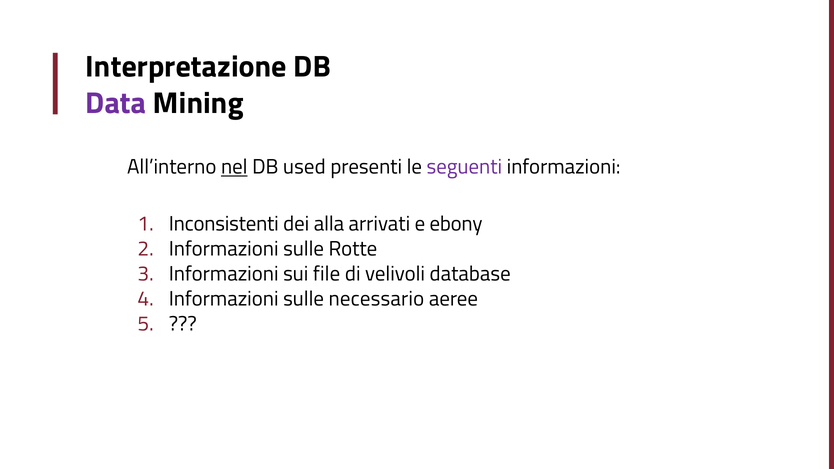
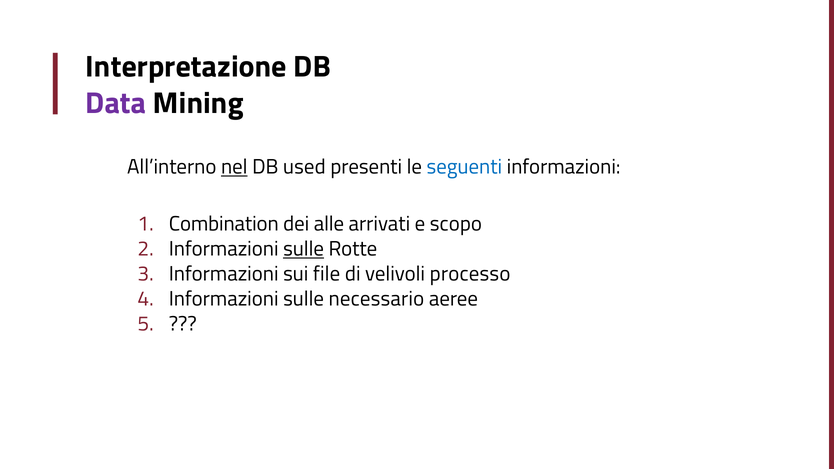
seguenti colour: purple -> blue
Inconsistenti: Inconsistenti -> Combination
alla: alla -> alle
ebony: ebony -> scopo
sulle at (304, 249) underline: none -> present
database: database -> processo
